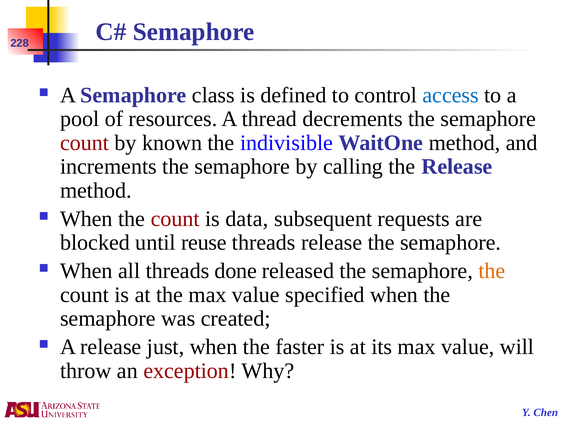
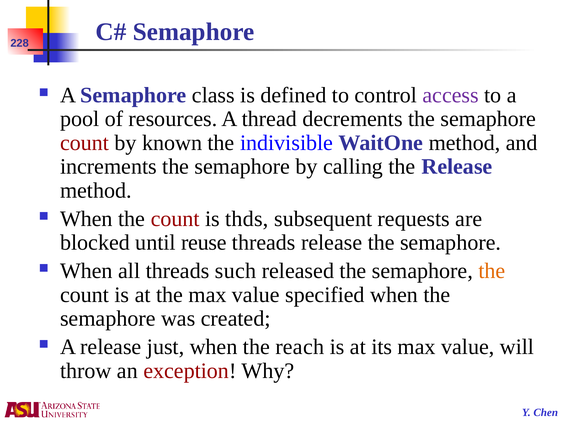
access colour: blue -> purple
data: data -> thds
done: done -> such
faster: faster -> reach
